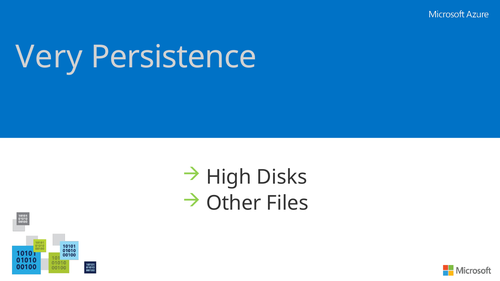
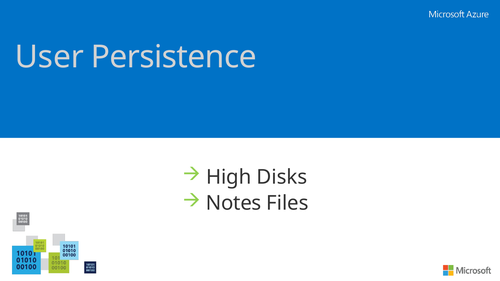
Very: Very -> User
Other: Other -> Notes
